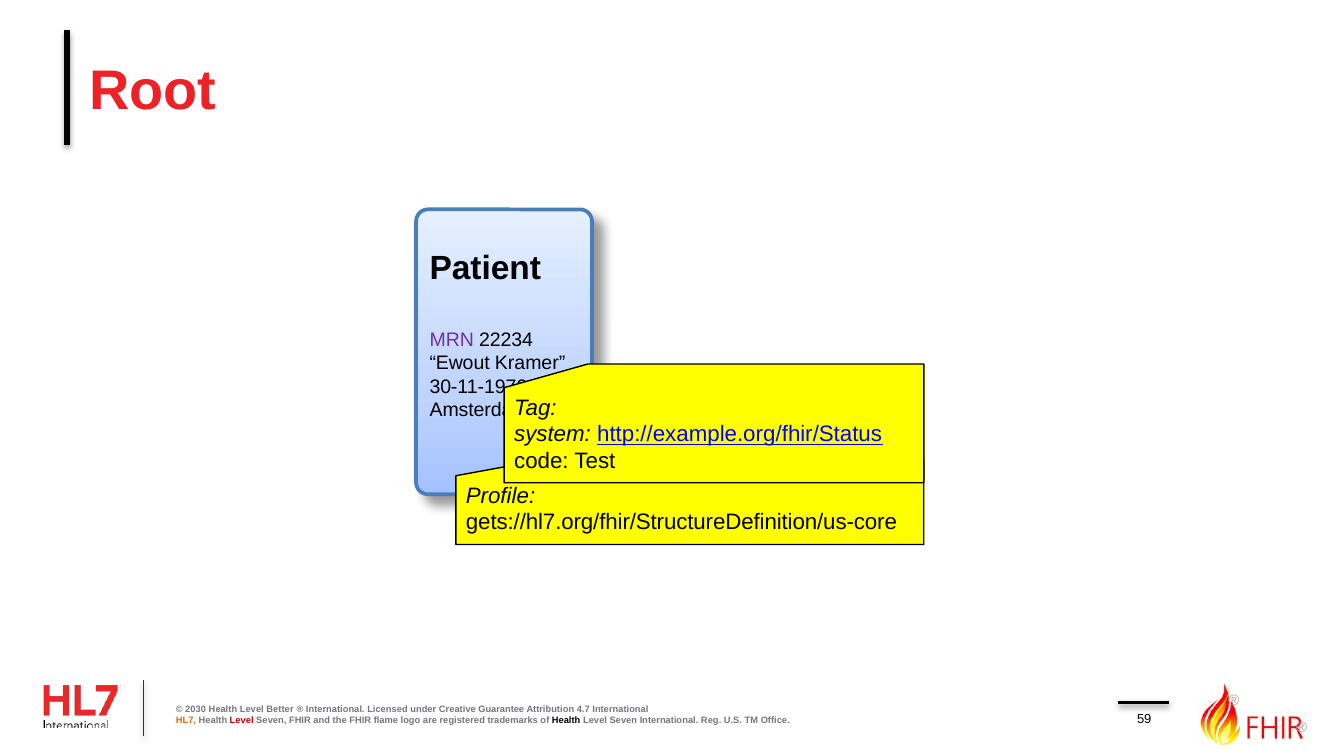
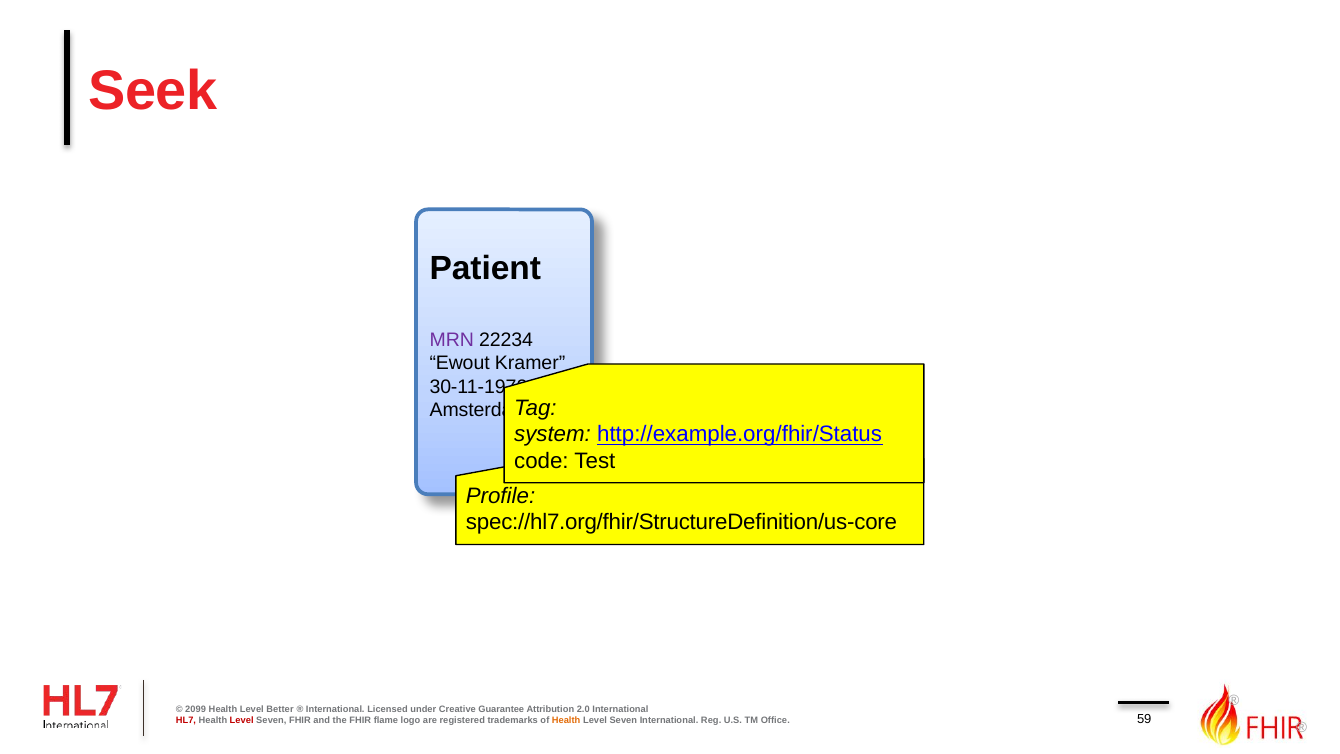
Root: Root -> Seek
gets://hl7.org/fhir/StructureDefinition/us-core: gets://hl7.org/fhir/StructureDefinition/us-core -> spec://hl7.org/fhir/StructureDefinition/us-core
2030: 2030 -> 2099
4.7: 4.7 -> 2.0
HL7 colour: orange -> red
Health at (566, 721) colour: black -> orange
